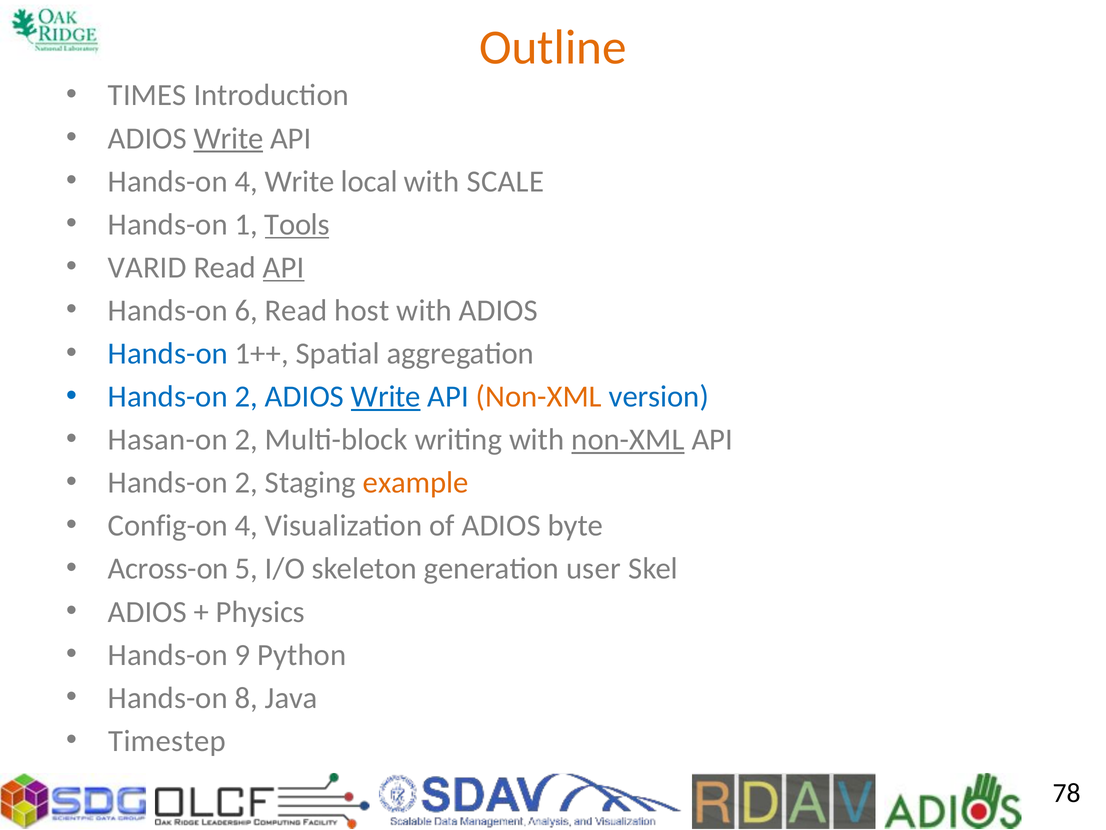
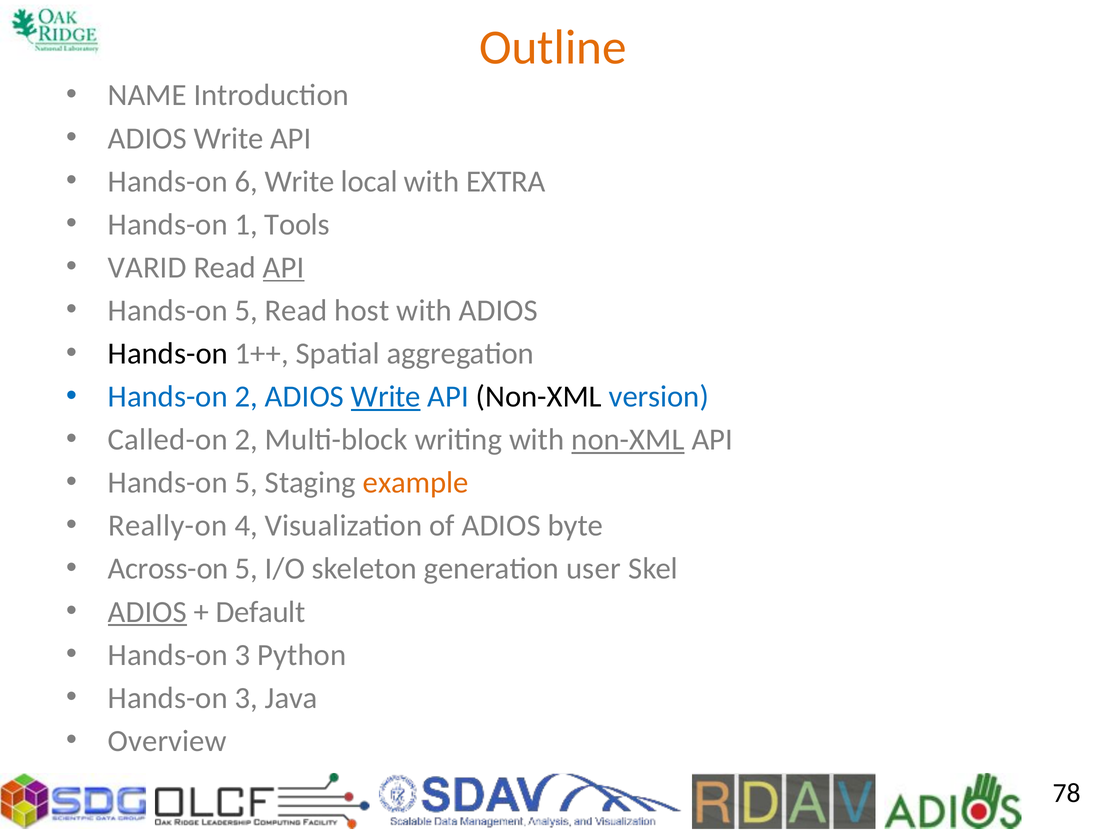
TIMES: TIMES -> NAME
Write at (228, 138) underline: present -> none
Hands-on 4: 4 -> 6
SCALE: SCALE -> EXTRA
Tools underline: present -> none
6 at (246, 310): 6 -> 5
Hands-on at (168, 353) colour: blue -> black
Non-XML at (539, 396) colour: orange -> black
Hasan-on: Hasan-on -> Called-on
2 at (246, 482): 2 -> 5
Config-on: Config-on -> Really-on
ADIOS at (147, 612) underline: none -> present
Physics: Physics -> Default
9 at (243, 655): 9 -> 3
8 at (246, 698): 8 -> 3
Timestep: Timestep -> Overview
